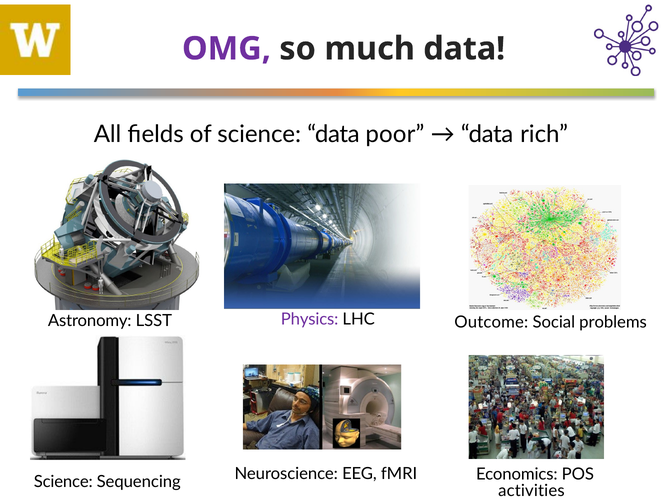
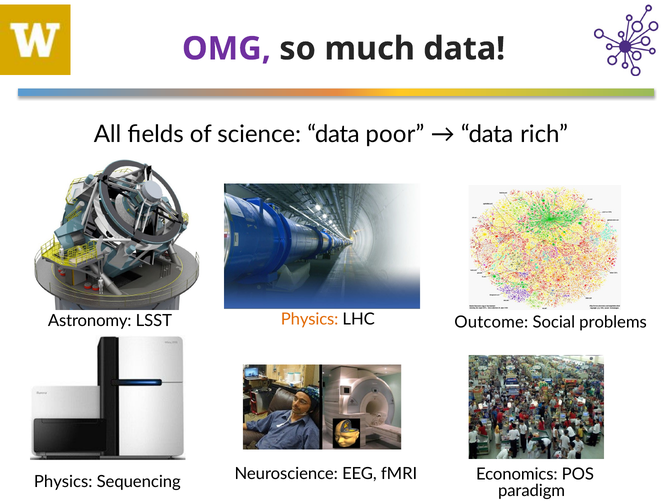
Physics at (310, 319) colour: purple -> orange
Science at (63, 482): Science -> Physics
activities: activities -> paradigm
